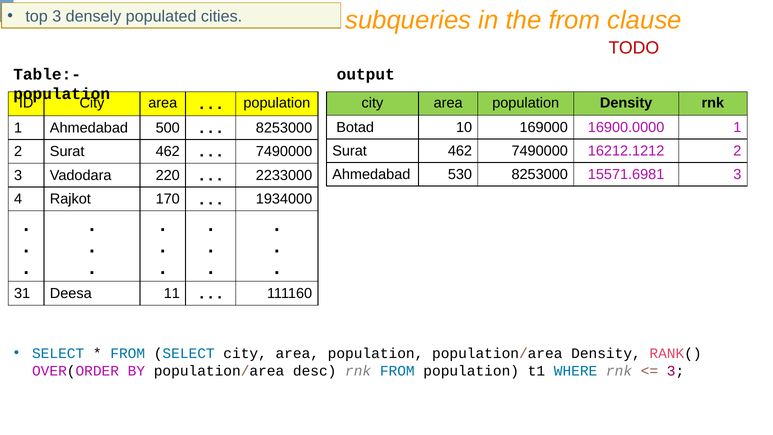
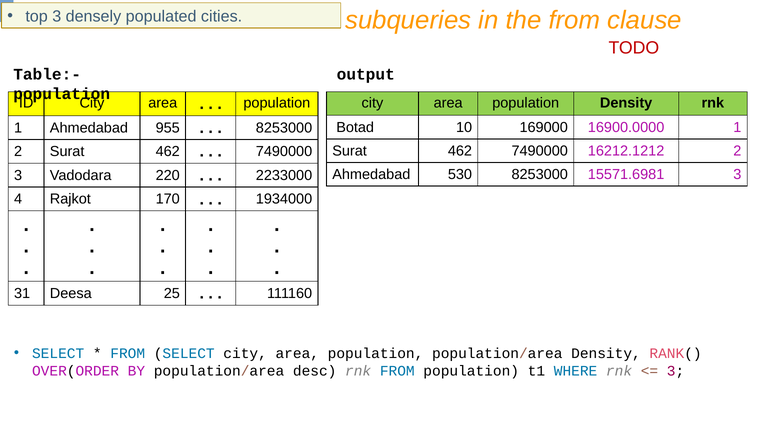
500: 500 -> 955
11: 11 -> 25
